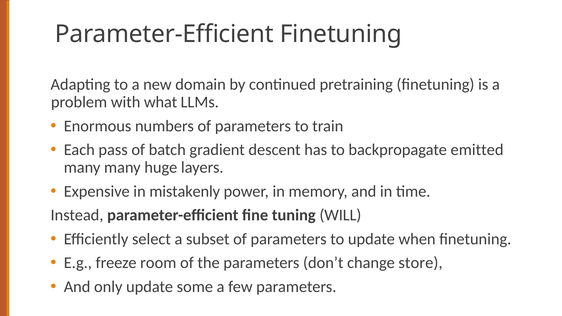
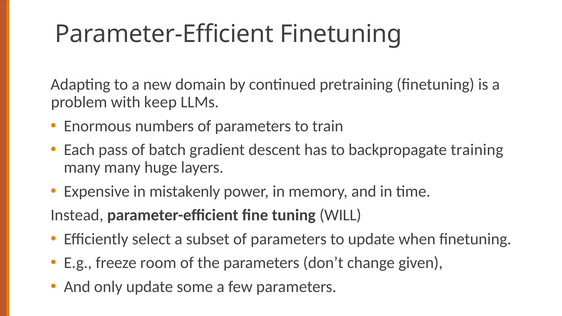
what: what -> keep
emitted: emitted -> training
store: store -> given
